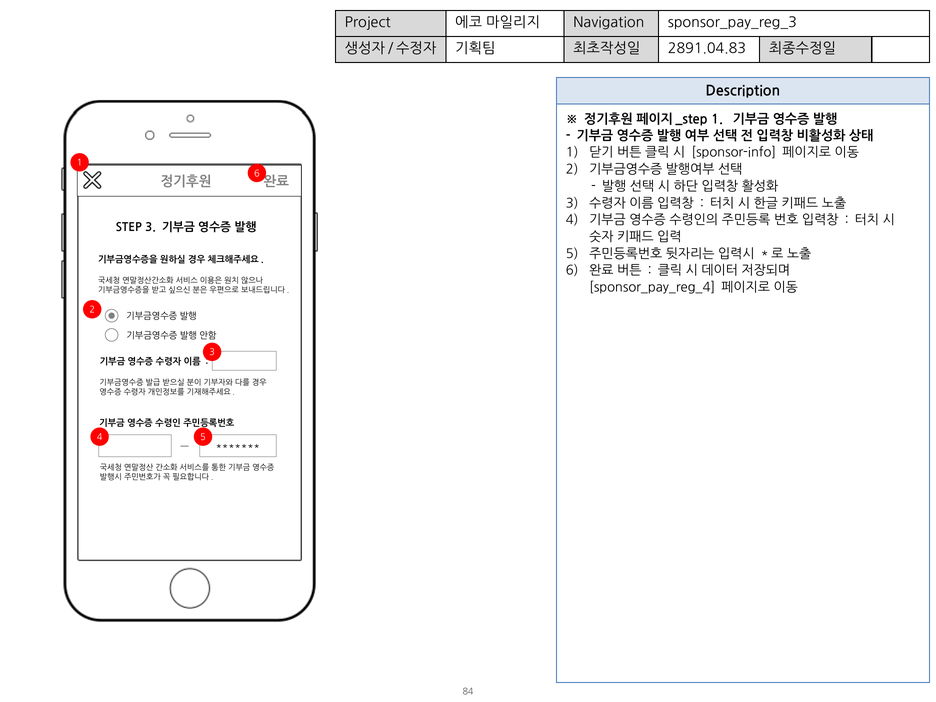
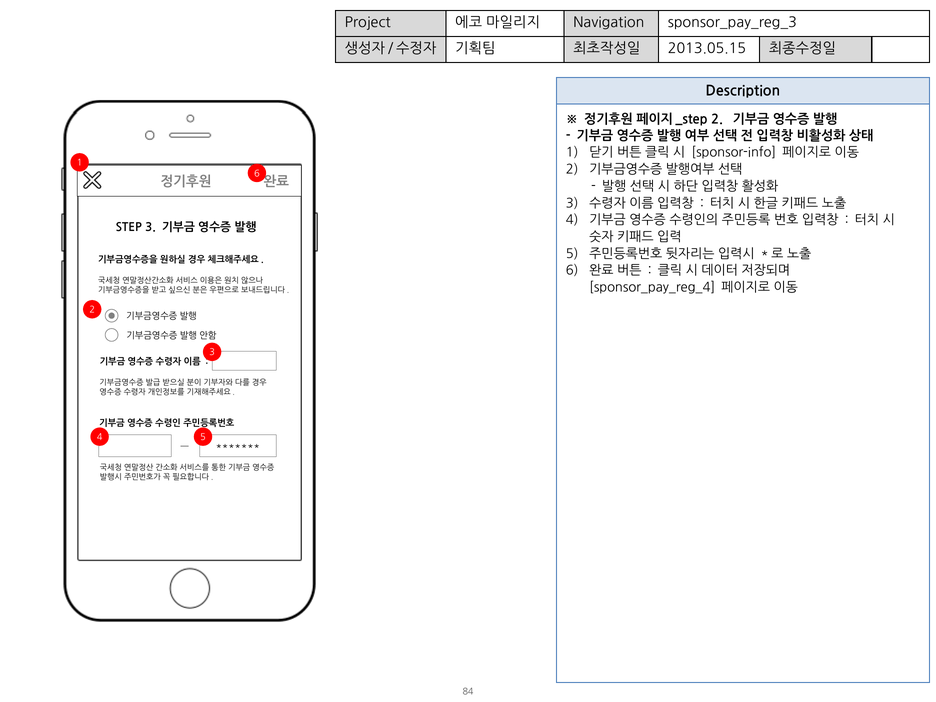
2891.04.83: 2891.04.83 -> 2013.05.15
1 at (717, 119): 1 -> 2
